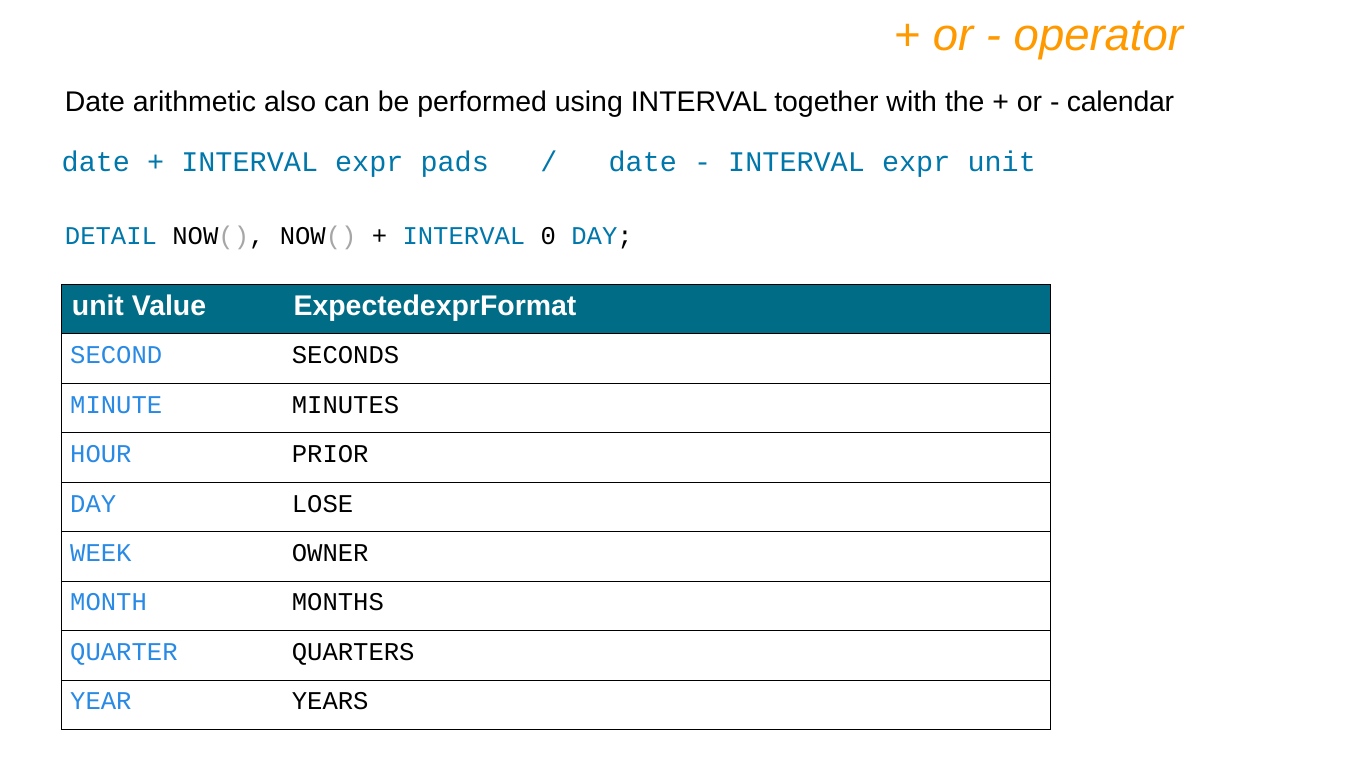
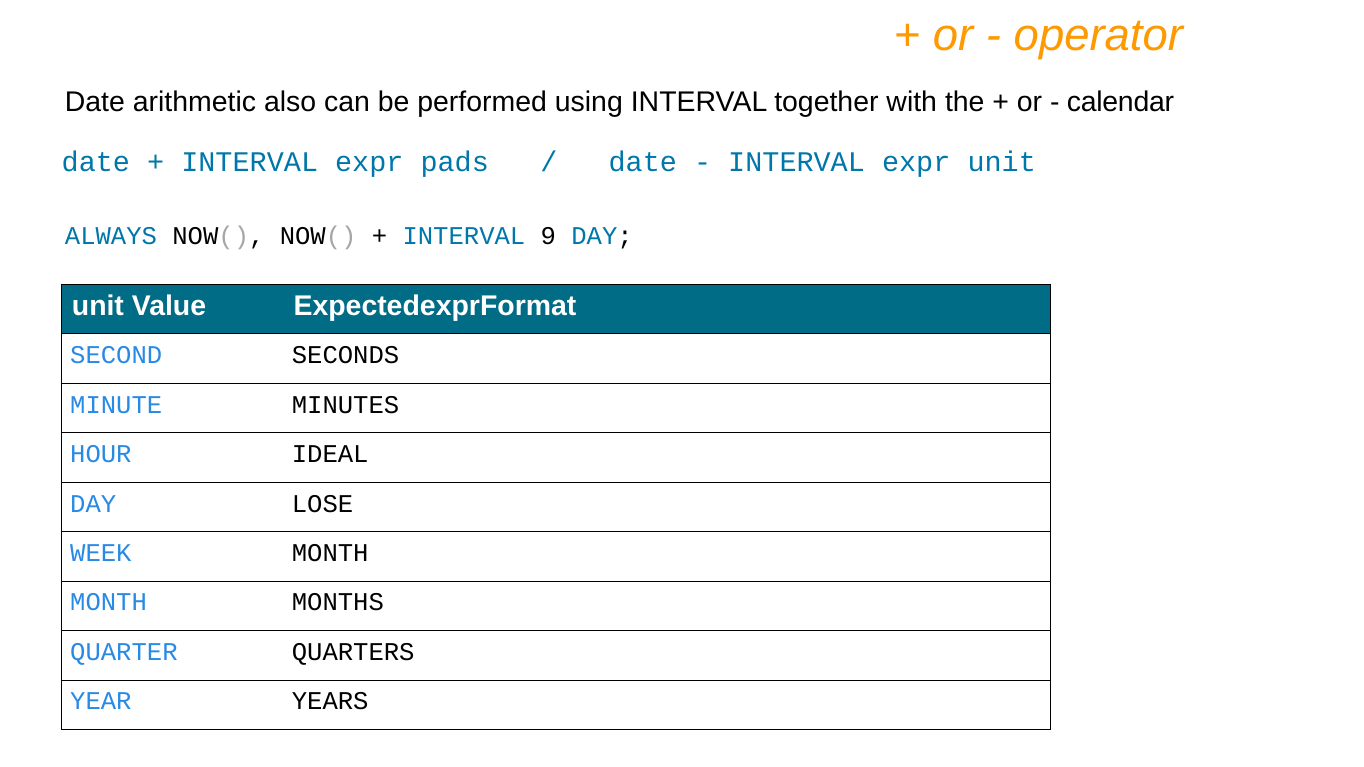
DETAIL: DETAIL -> ALWAYS
0: 0 -> 9
PRIOR: PRIOR -> IDEAL
WEEK OWNER: OWNER -> MONTH
